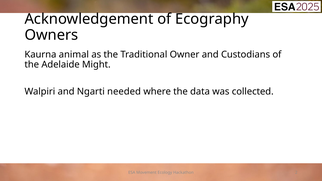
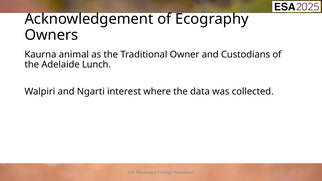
Might: Might -> Lunch
needed: needed -> interest
